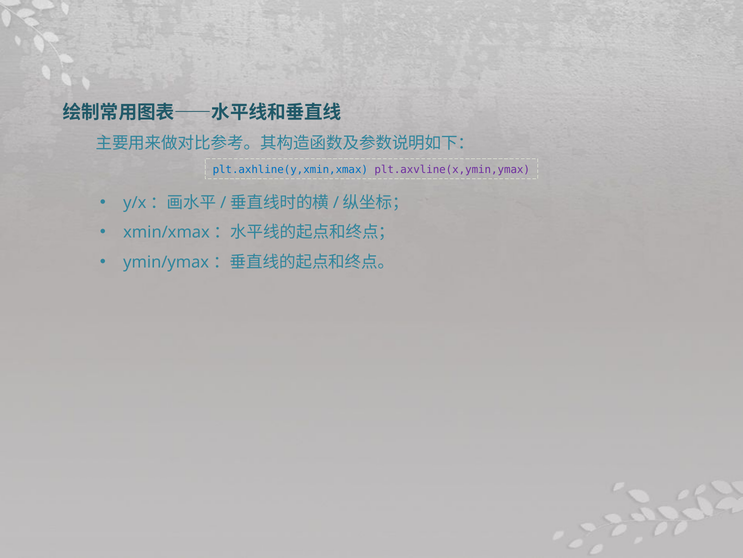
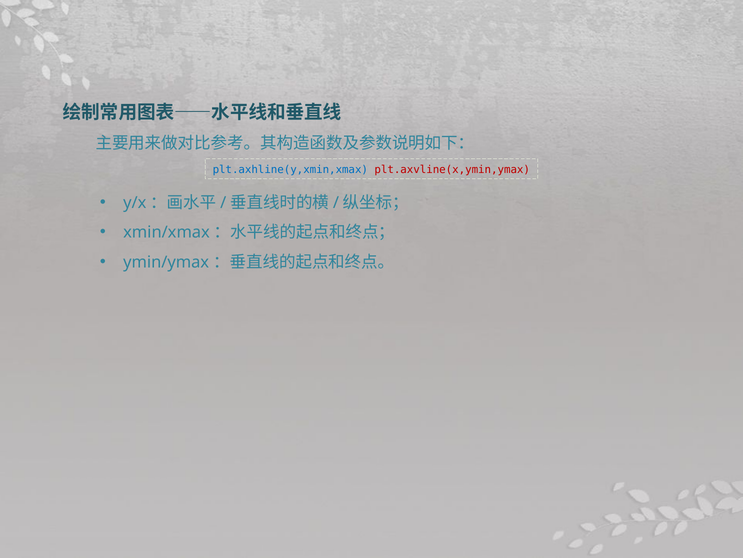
plt.axvline(x,ymin,ymax colour: purple -> red
